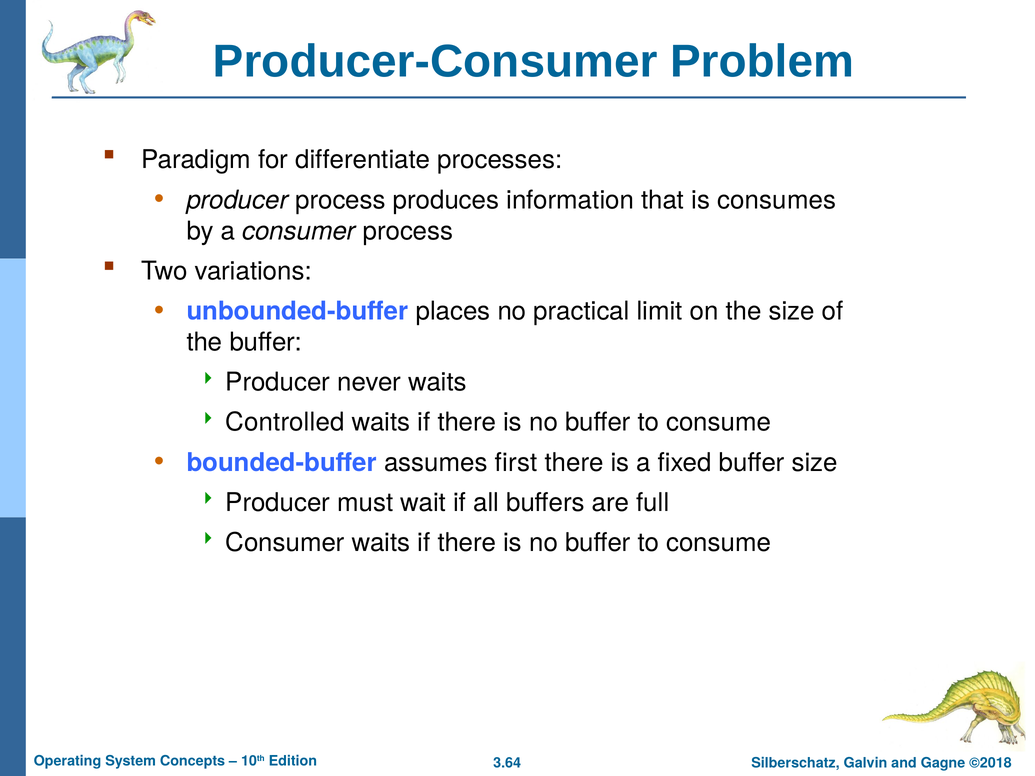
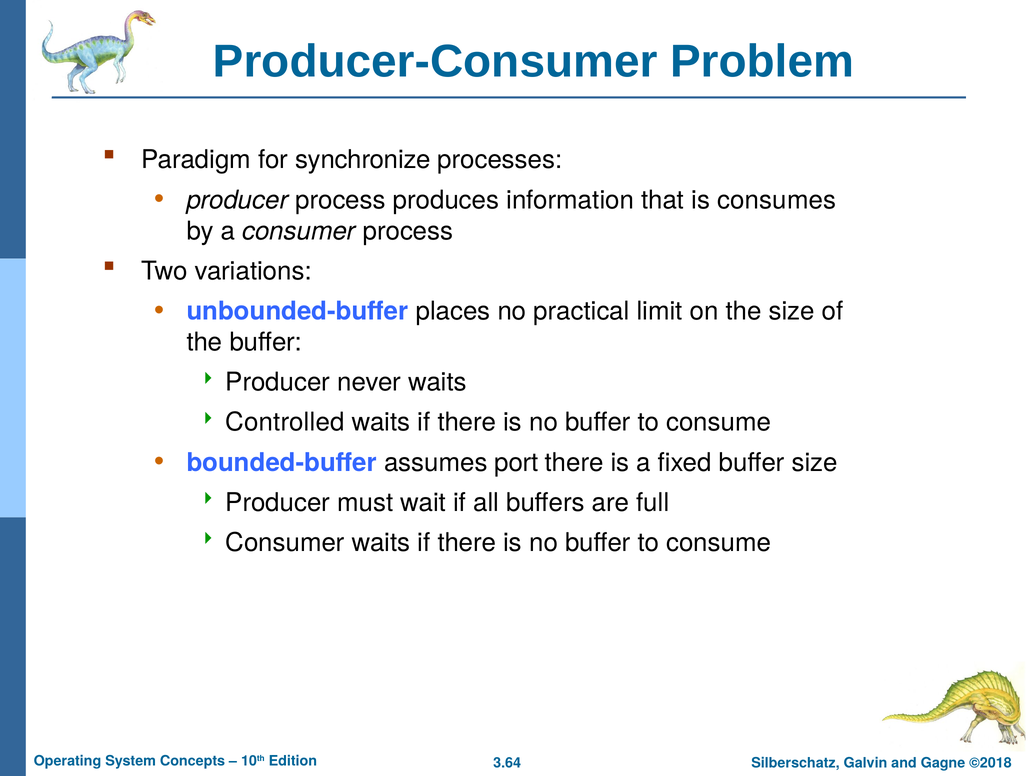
differentiate: differentiate -> synchronize
first: first -> port
